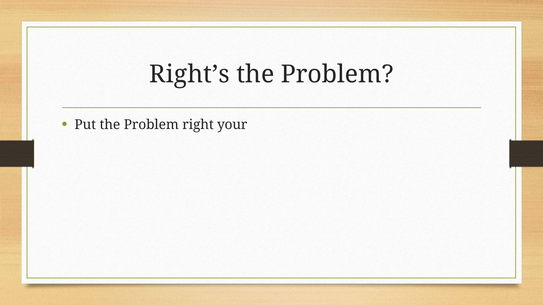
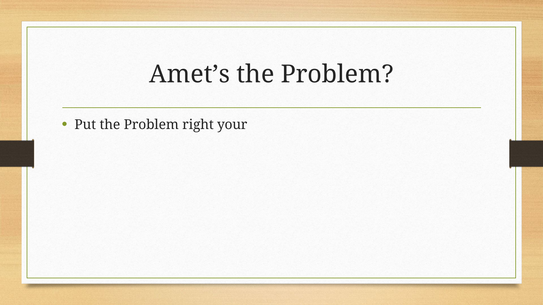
Right’s: Right’s -> Amet’s
